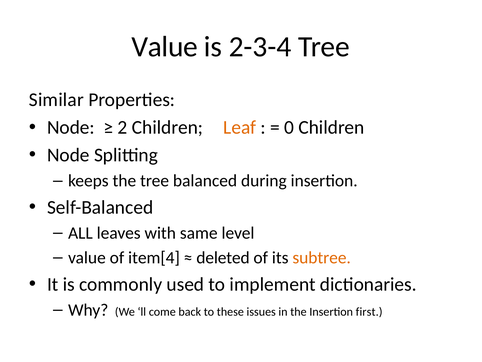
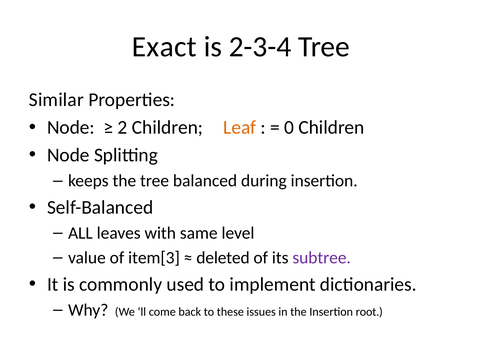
Value at (165, 47): Value -> Exact
item[4: item[4 -> item[3
subtree colour: orange -> purple
first: first -> root
